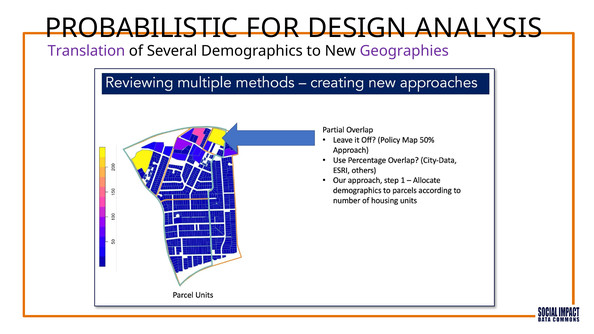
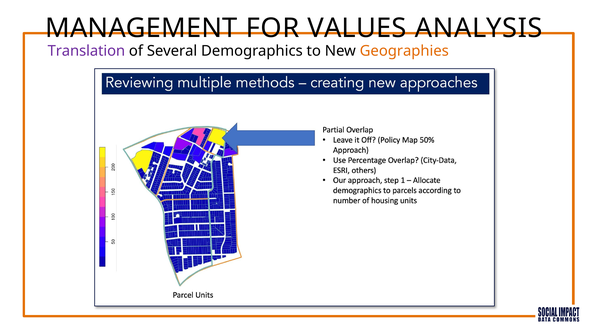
PROBABILISTIC: PROBABILISTIC -> MANAGEMENT
DESIGN: DESIGN -> VALUES
Geographies colour: purple -> orange
